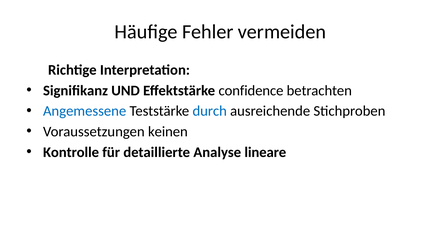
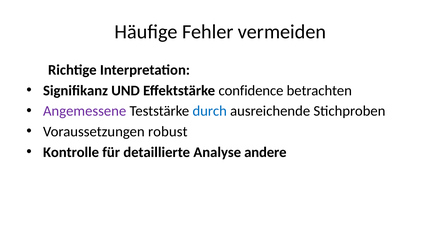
Angemessene colour: blue -> purple
keinen: keinen -> robust
lineare: lineare -> andere
